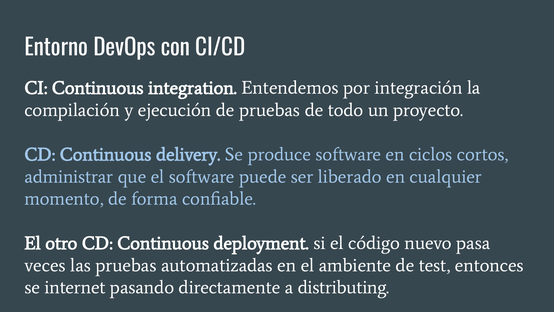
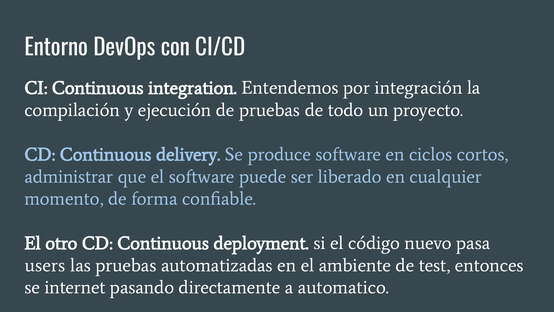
veces: veces -> users
distributing: distributing -> automatico
